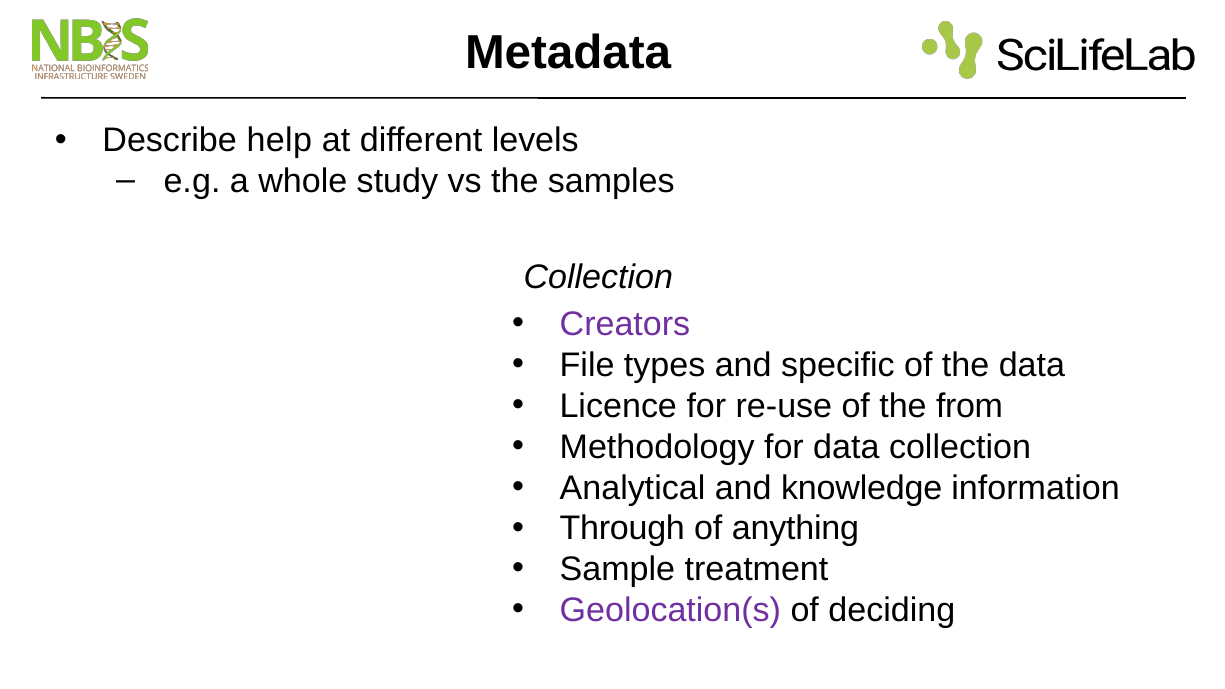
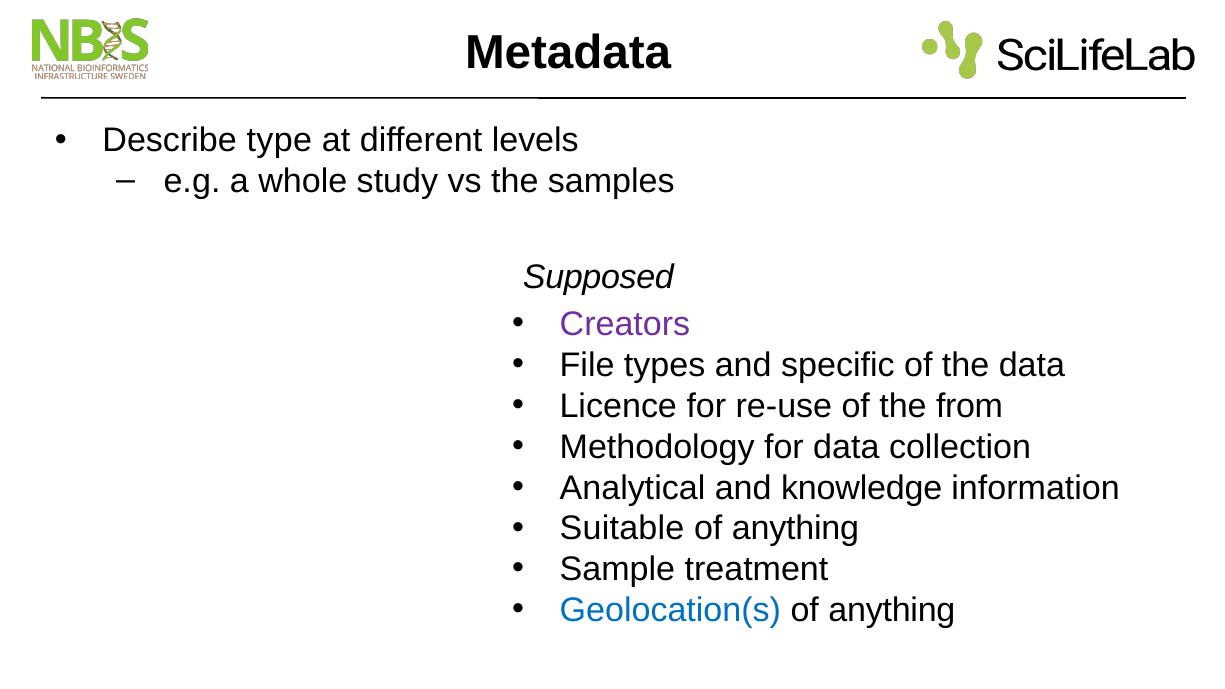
help: help -> type
Collection at (598, 277): Collection -> Supposed
Through: Through -> Suitable
Geolocation(s colour: purple -> blue
deciding at (892, 611): deciding -> anything
